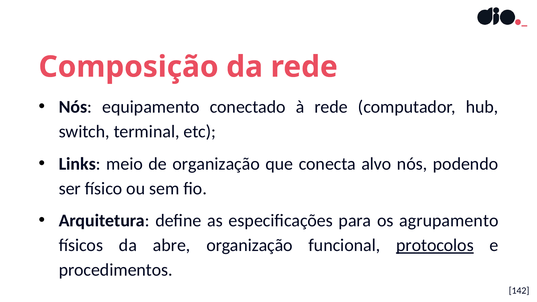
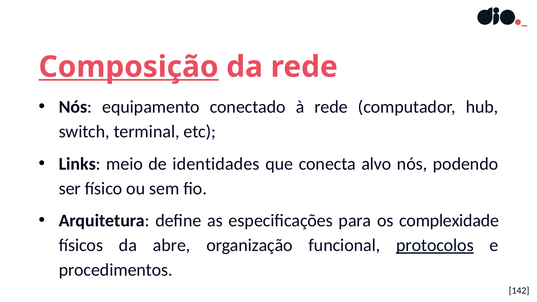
Composição underline: none -> present
de organização: organização -> identidades
agrupamento: agrupamento -> complexidade
